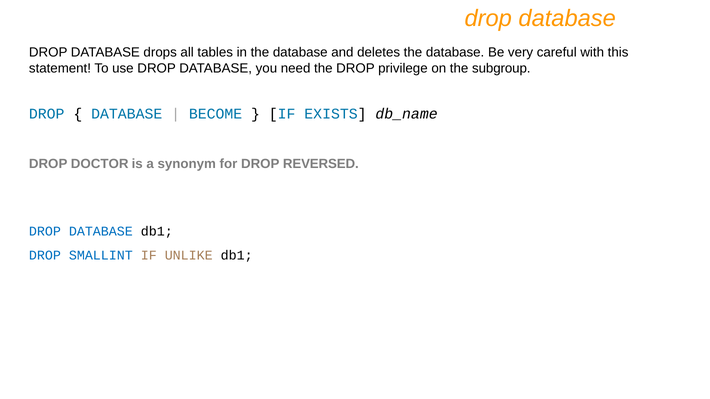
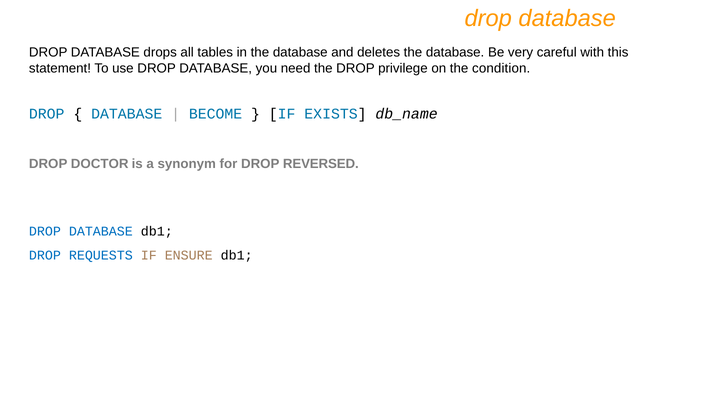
subgroup: subgroup -> condition
SMALLINT: SMALLINT -> REQUESTS
UNLIKE: UNLIKE -> ENSURE
